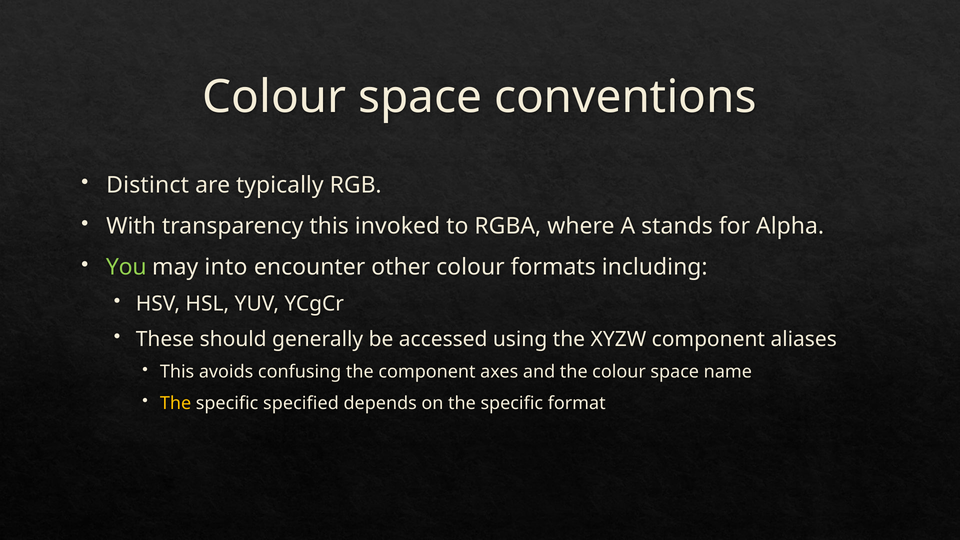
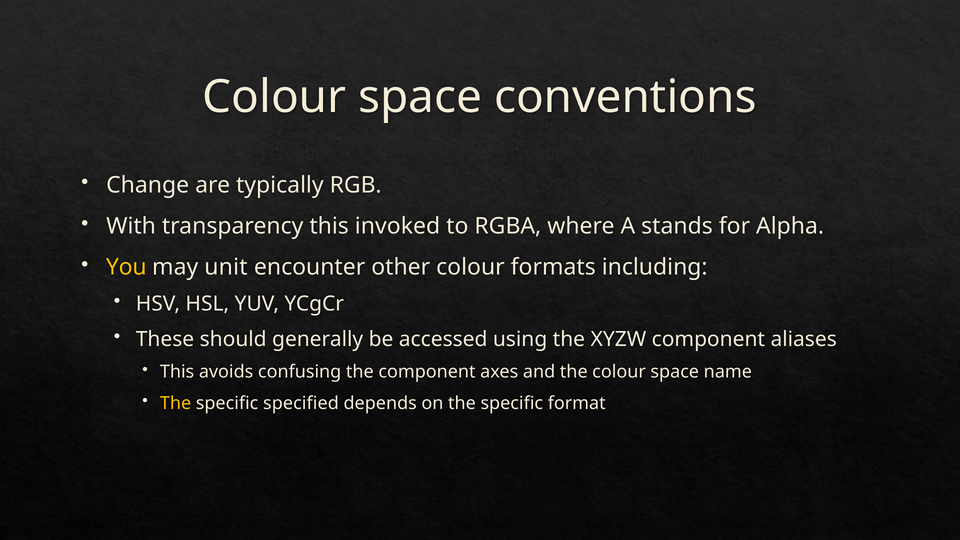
Distinct: Distinct -> Change
You colour: light green -> yellow
into: into -> unit
